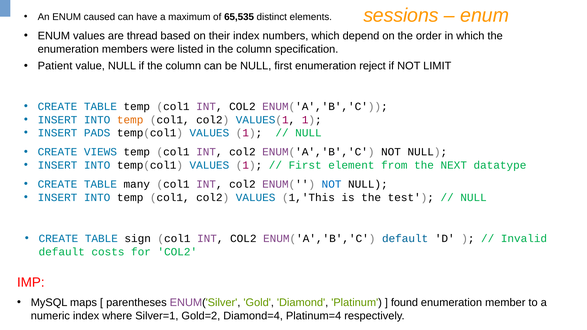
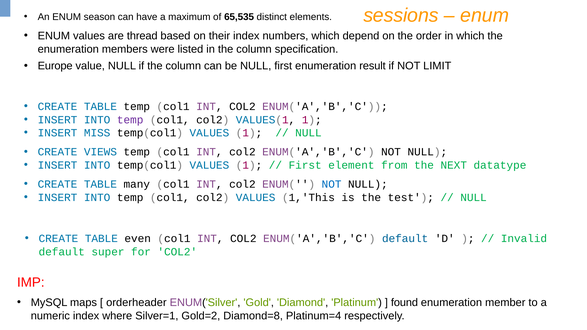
caused: caused -> season
Patient: Patient -> Europe
reject: reject -> result
temp at (130, 120) colour: orange -> purple
PADS: PADS -> MISS
sign: sign -> even
costs: costs -> super
parentheses: parentheses -> orderheader
Diamond=4: Diamond=4 -> Diamond=8
